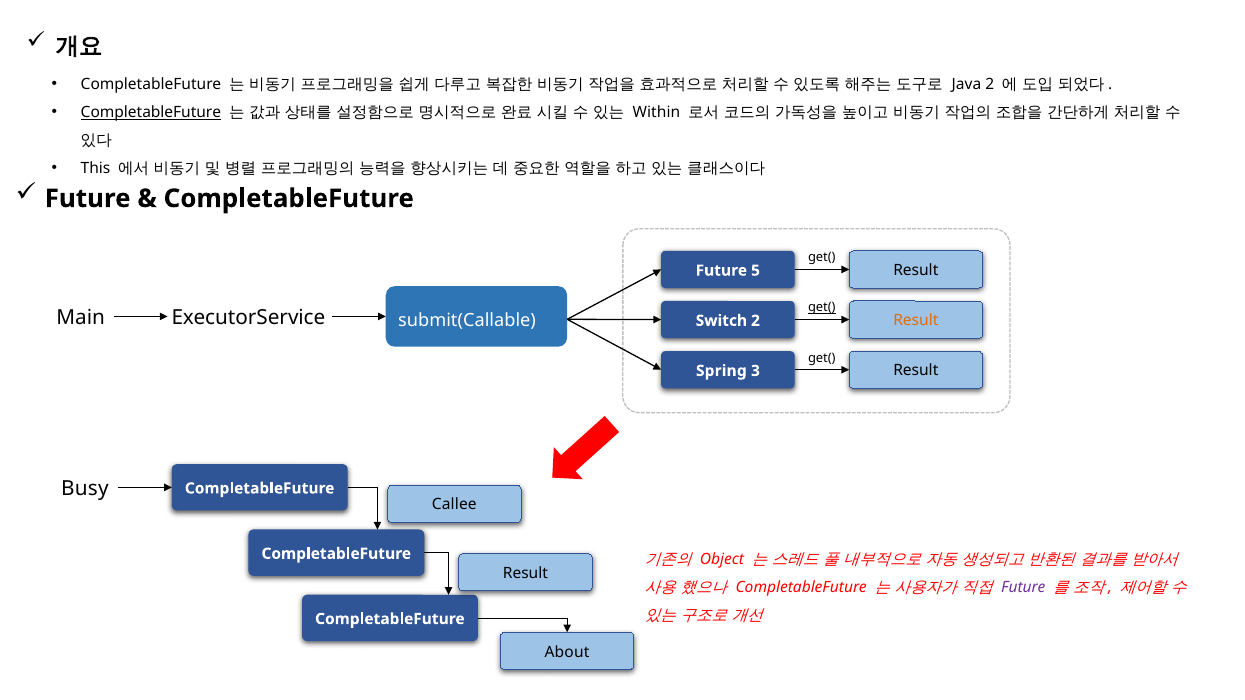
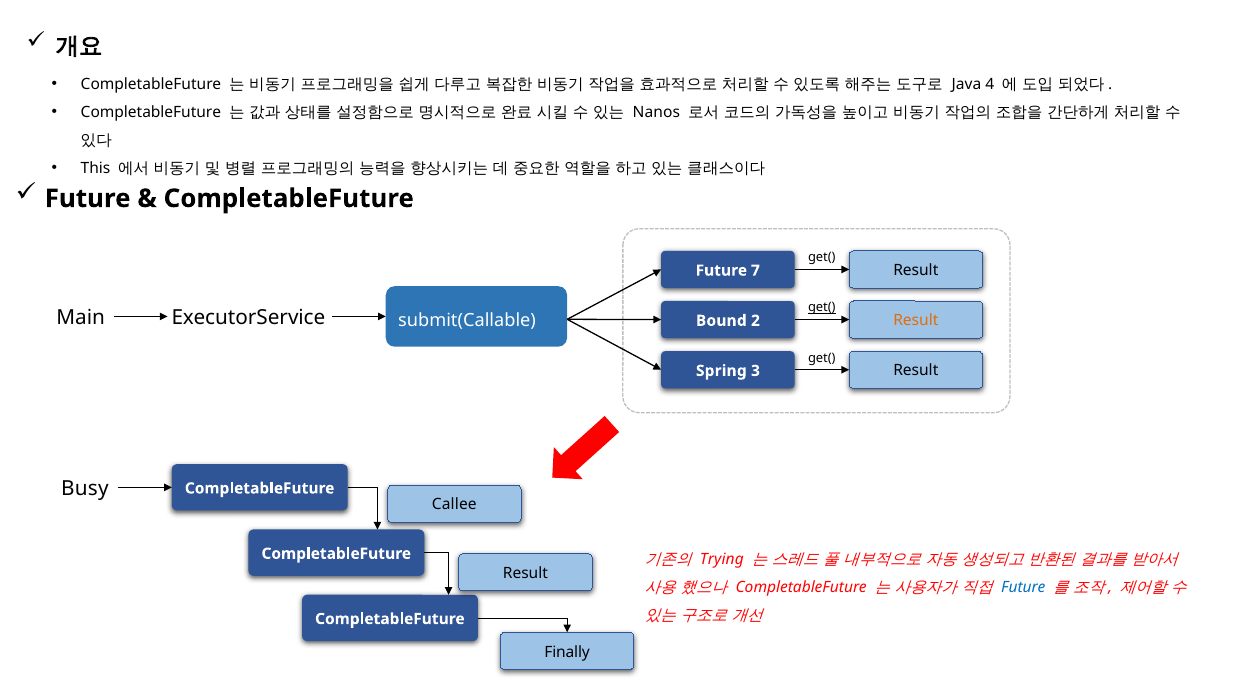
Java 2: 2 -> 4
CompletableFuture at (151, 112) underline: present -> none
Within: Within -> Nanos
5: 5 -> 7
Switch: Switch -> Bound
Object: Object -> Trying
Future at (1023, 588) colour: purple -> blue
About: About -> Finally
